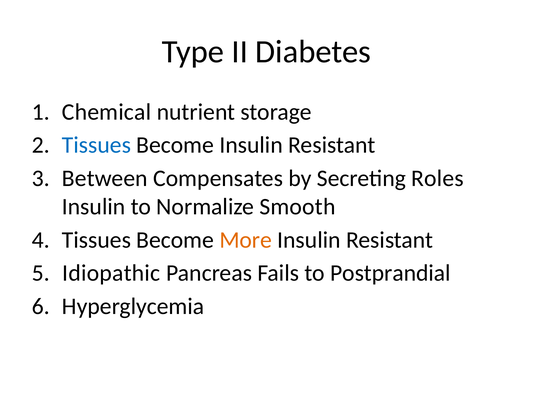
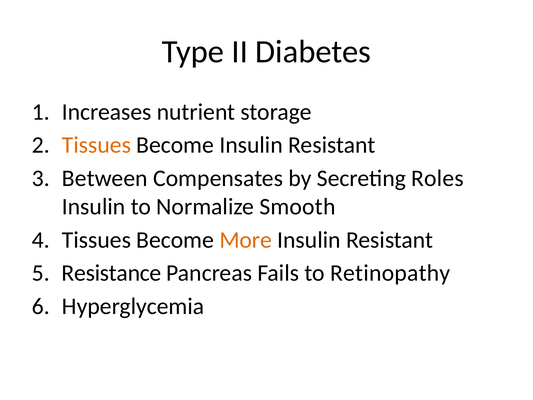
Chemical: Chemical -> Increases
Tissues at (96, 145) colour: blue -> orange
Idiopathic: Idiopathic -> Resistance
Postprandial: Postprandial -> Retinopathy
